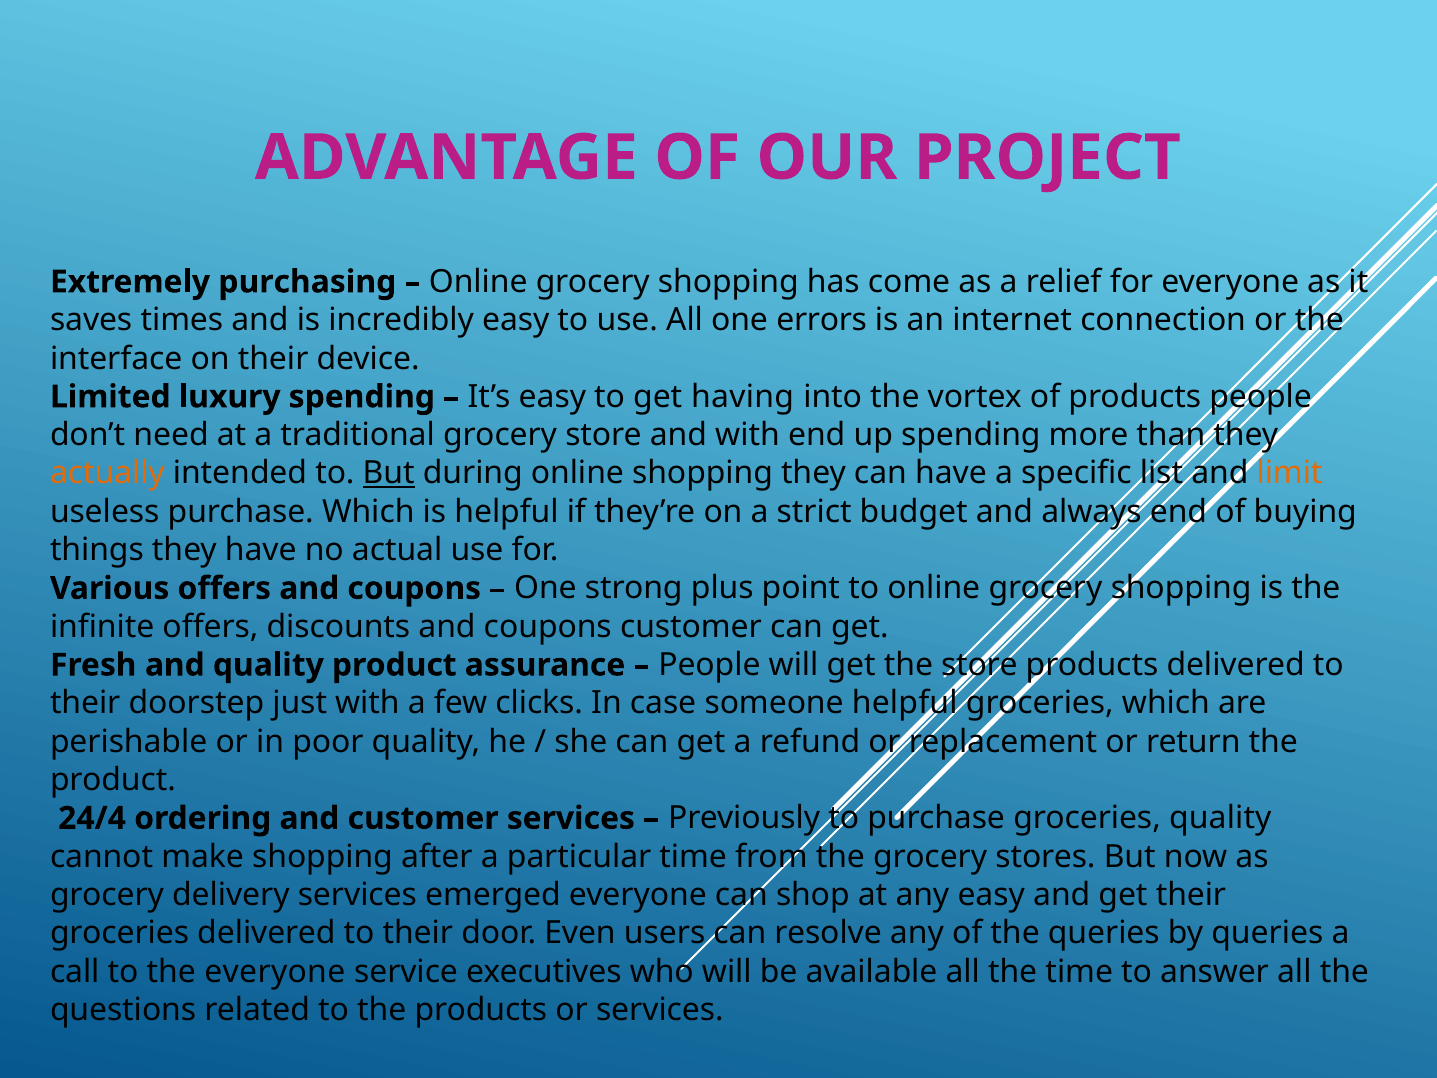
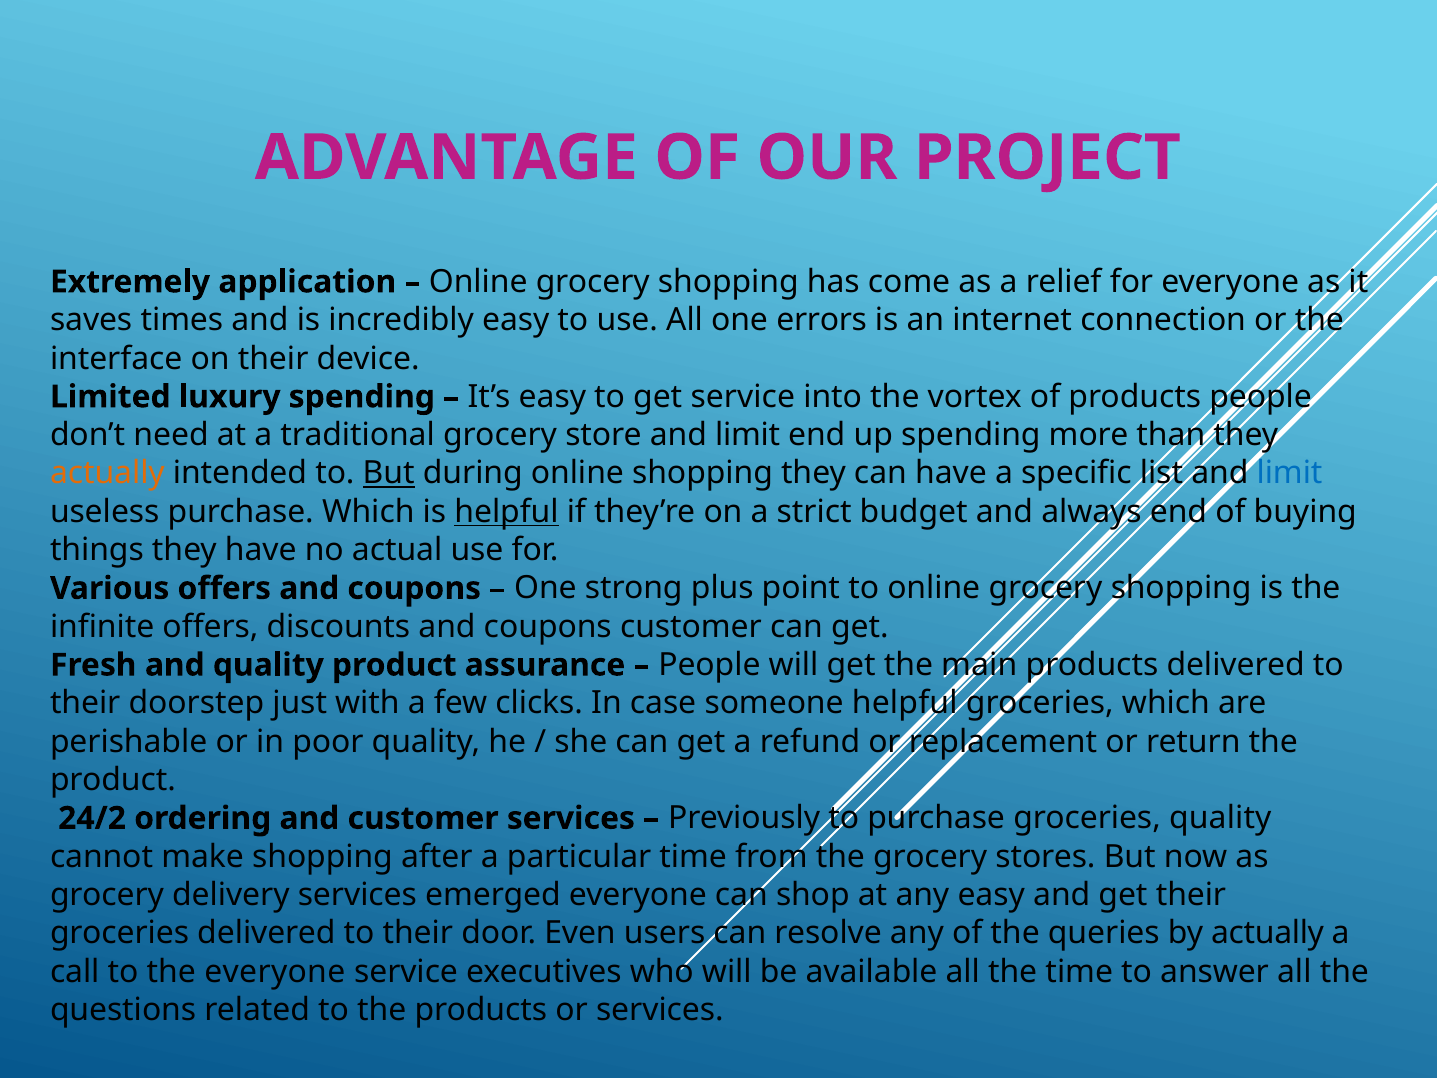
purchasing: purchasing -> application
get having: having -> service
store and with: with -> limit
limit at (1290, 473) colour: orange -> blue
helpful at (506, 512) underline: none -> present
the store: store -> main
24/4: 24/4 -> 24/2
by queries: queries -> actually
